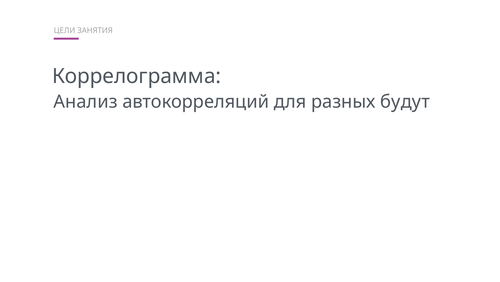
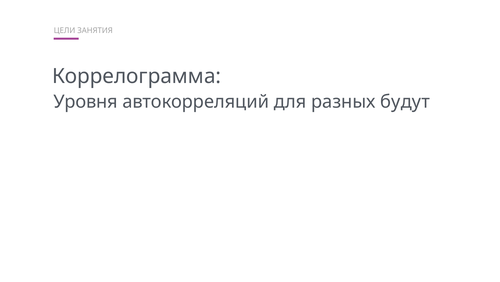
Анализ: Анализ -> Уровня
